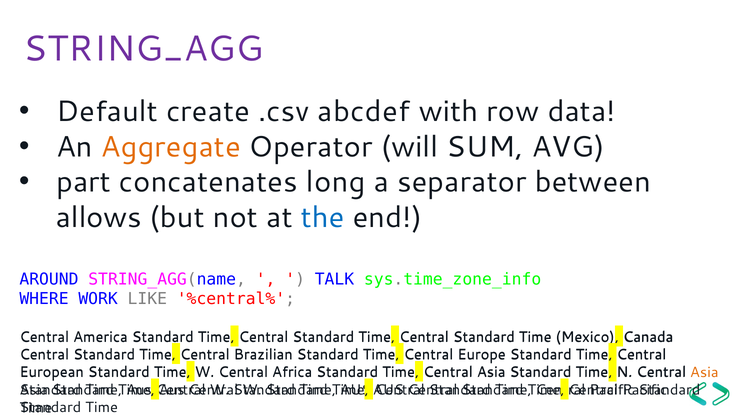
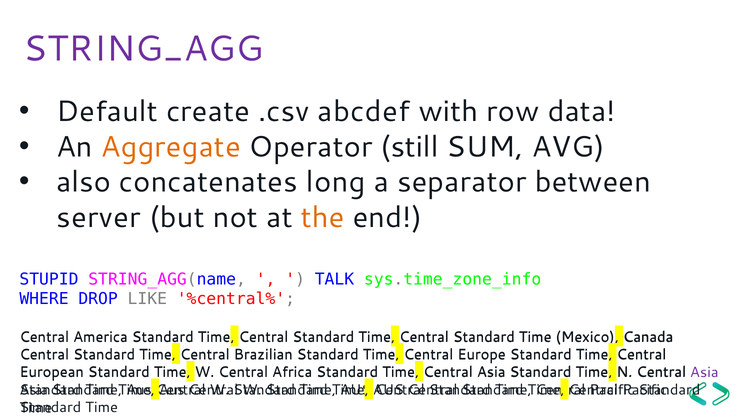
will: will -> still
part: part -> also
allows: allows -> server
the colour: blue -> orange
AROUND: AROUND -> STUPID
WORK: WORK -> DROP
Asia at (704, 372) colour: orange -> purple
